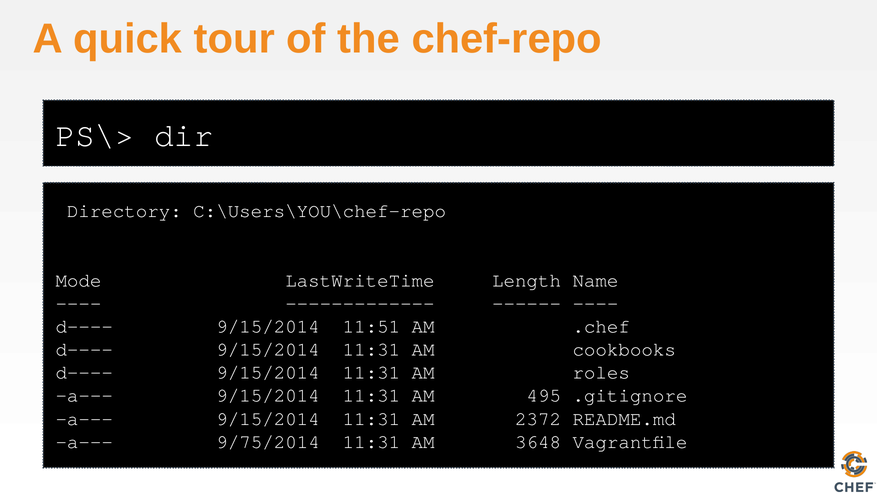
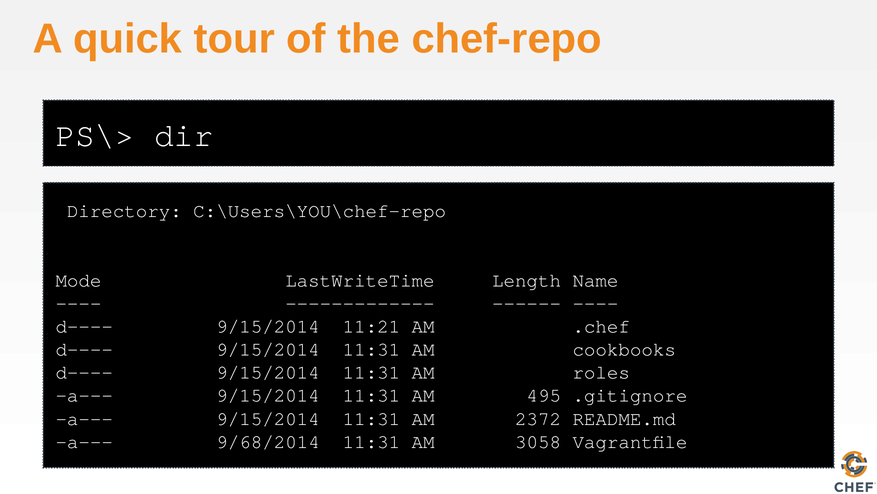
11:51: 11:51 -> 11:21
9/75/2014: 9/75/2014 -> 9/68/2014
3648: 3648 -> 3058
